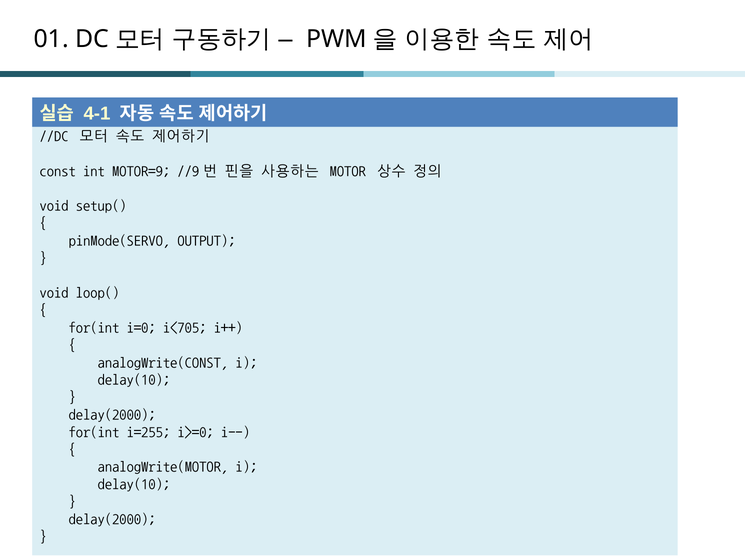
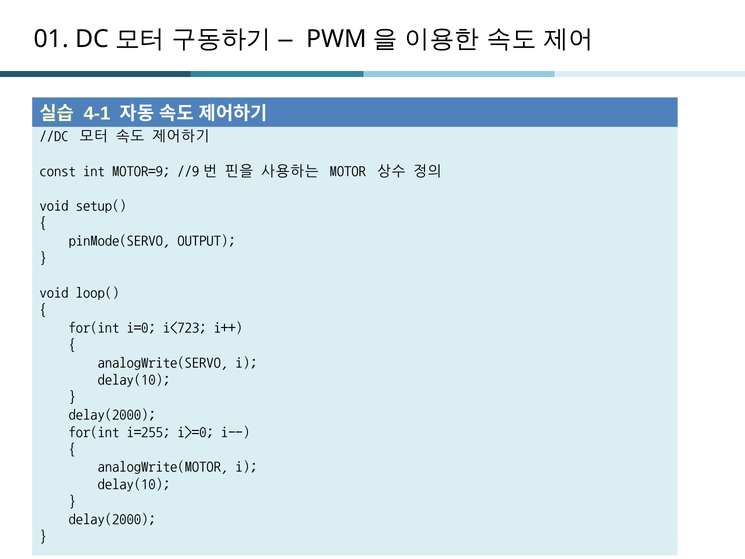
i<705: i<705 -> i<723
analogWrite(CONST: analogWrite(CONST -> analogWrite(SERVO
